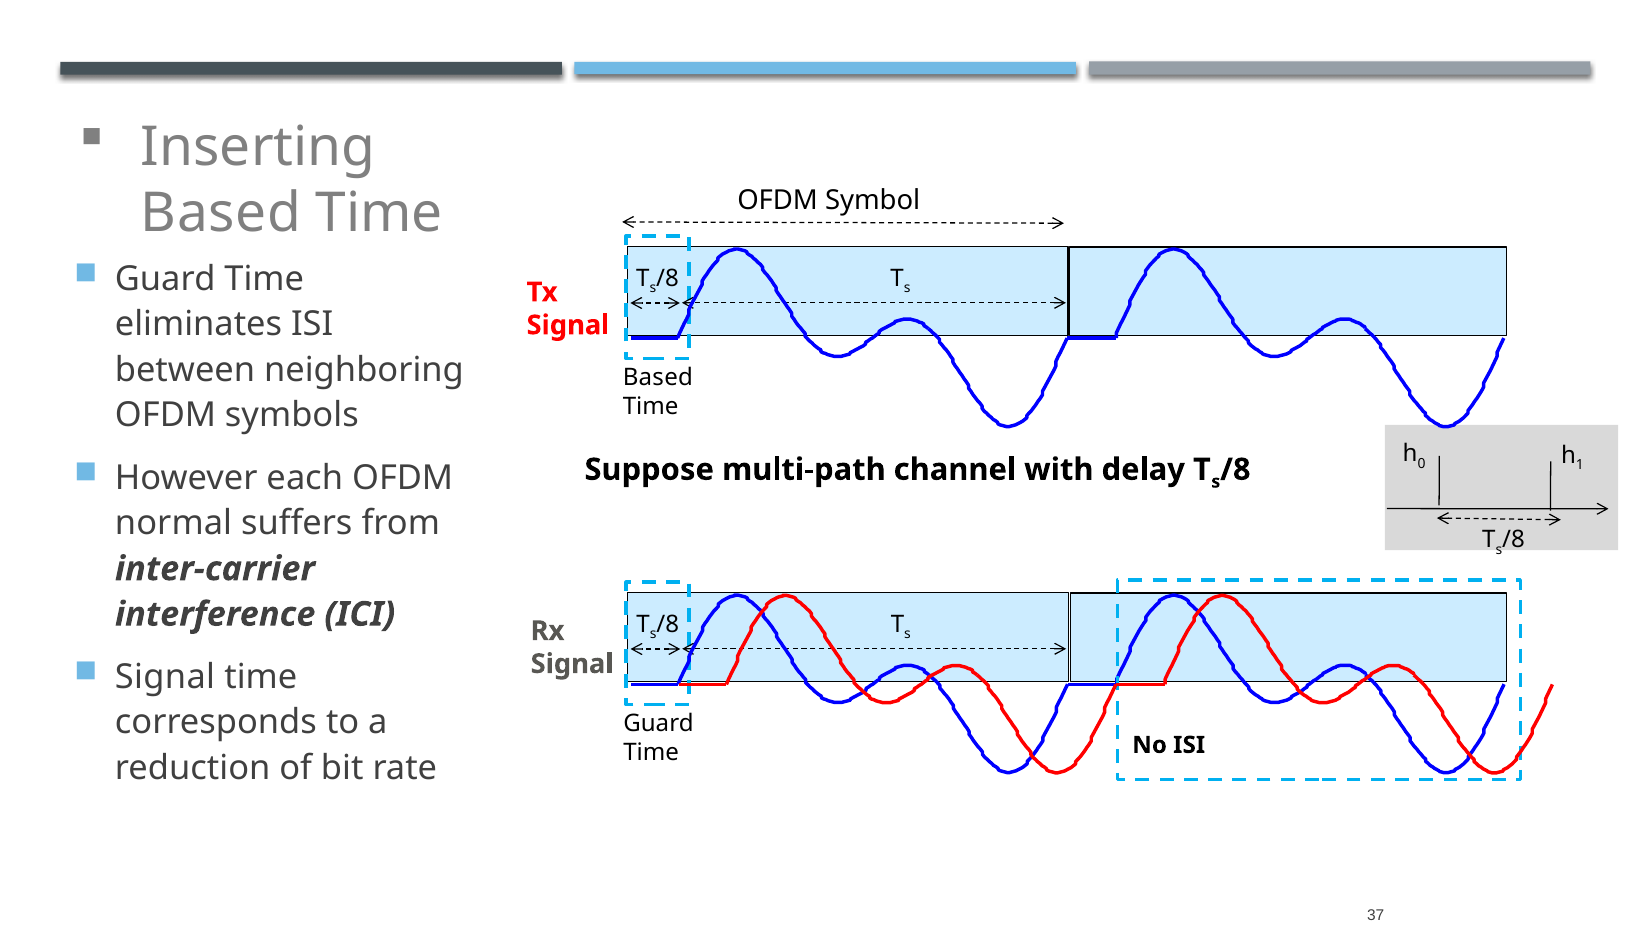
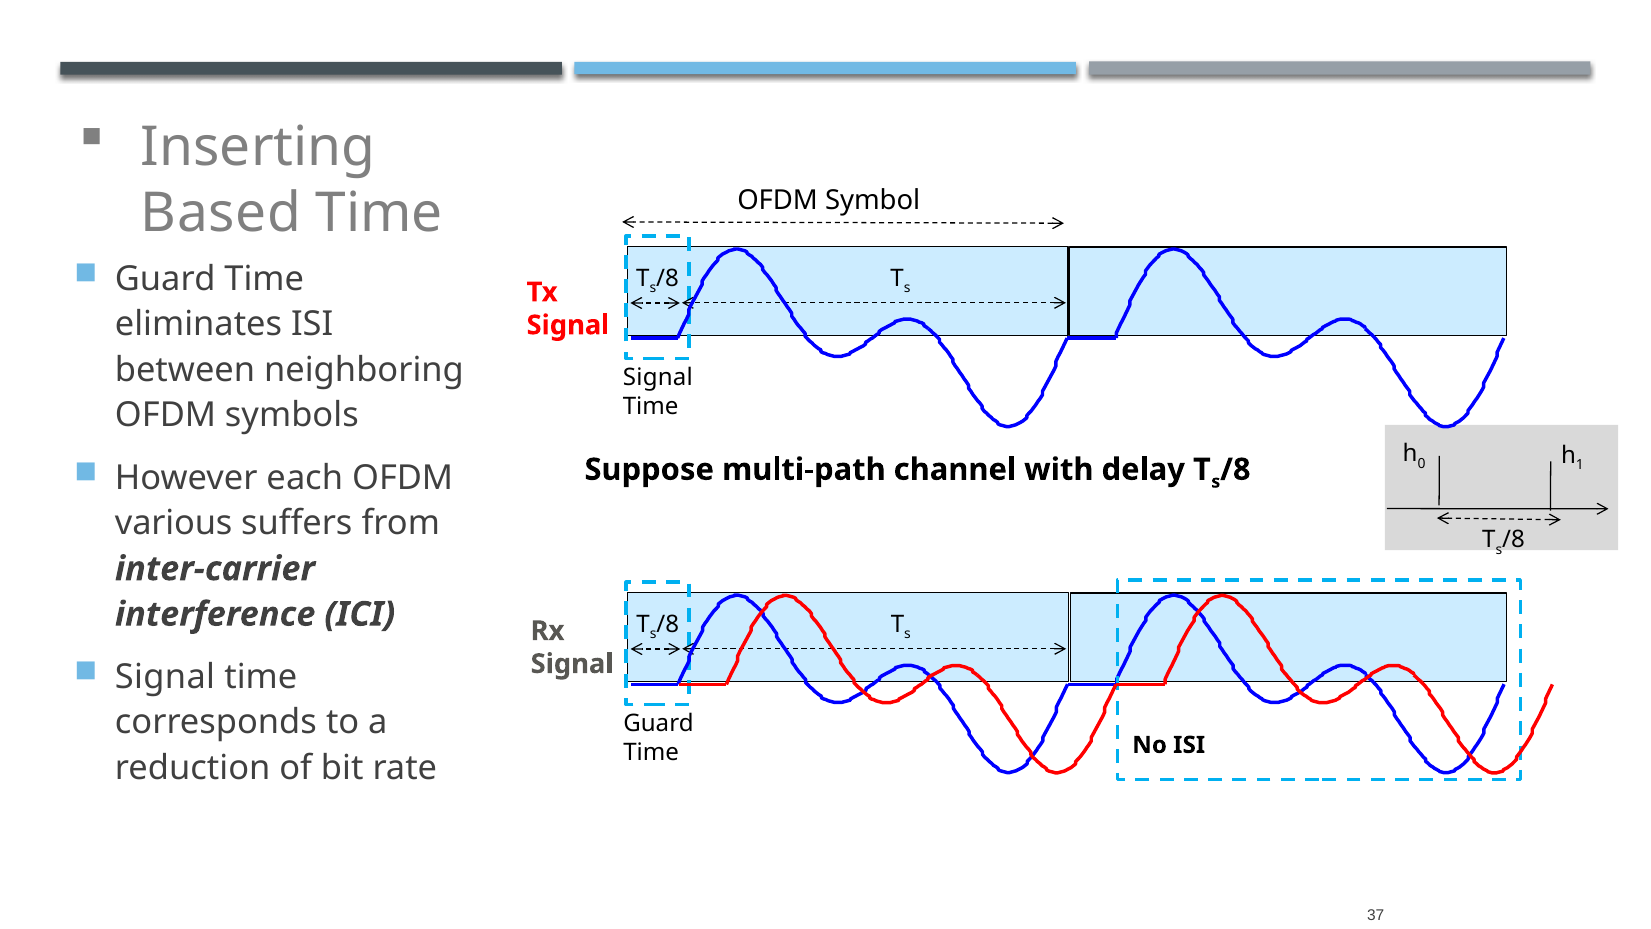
Based at (658, 378): Based -> Signal
normal: normal -> various
